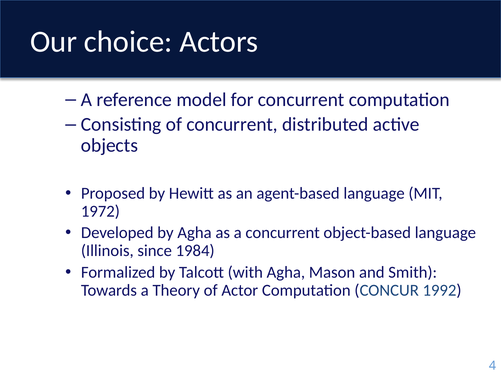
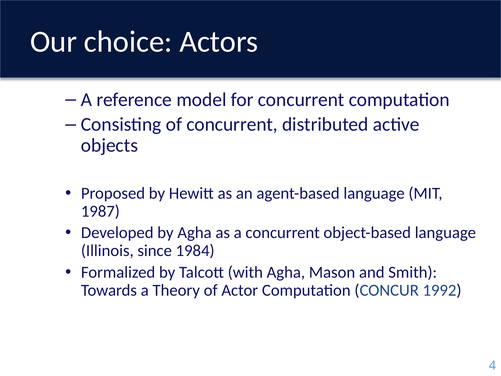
1972: 1972 -> 1987
